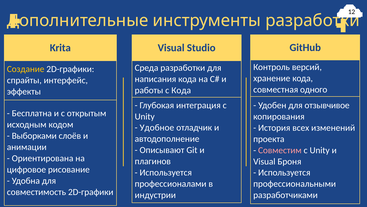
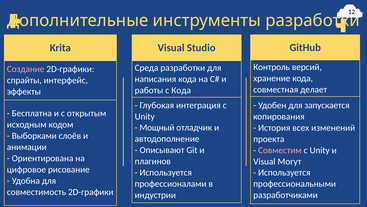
Создание colour: yellow -> pink
одного: одного -> делает
отзывчивое: отзывчивое -> запускается
Удобное: Удобное -> Мощный
Броня: Броня -> Могут
